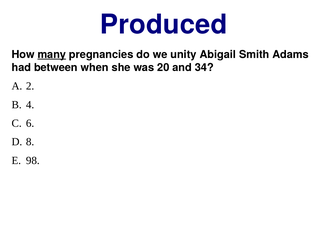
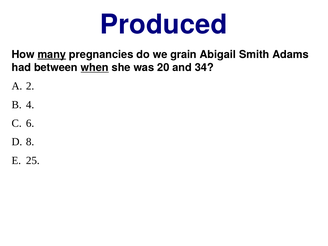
unity: unity -> grain
when underline: none -> present
98: 98 -> 25
